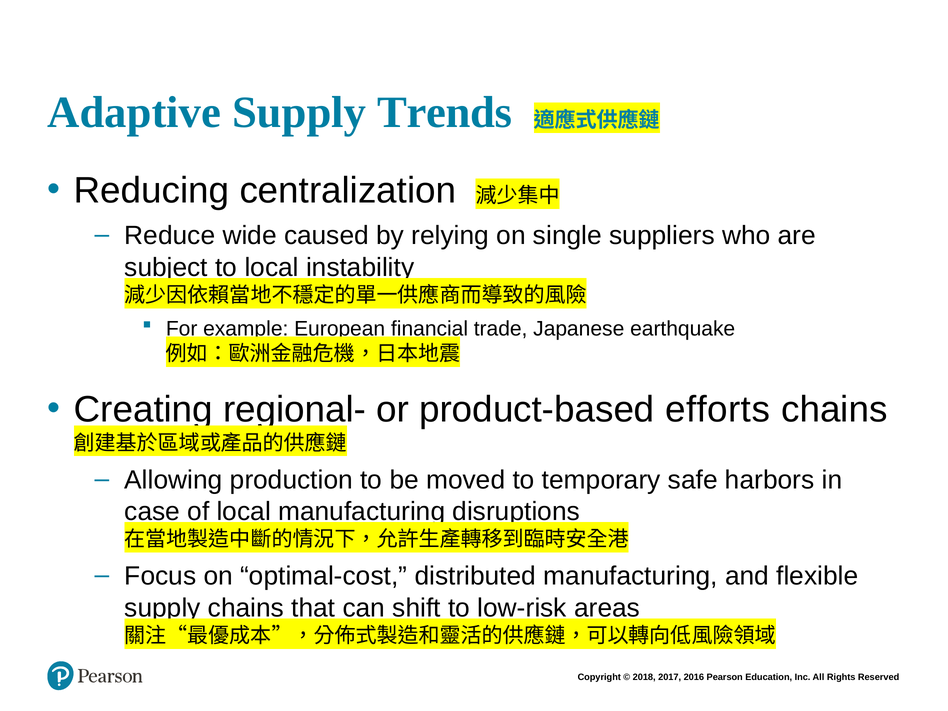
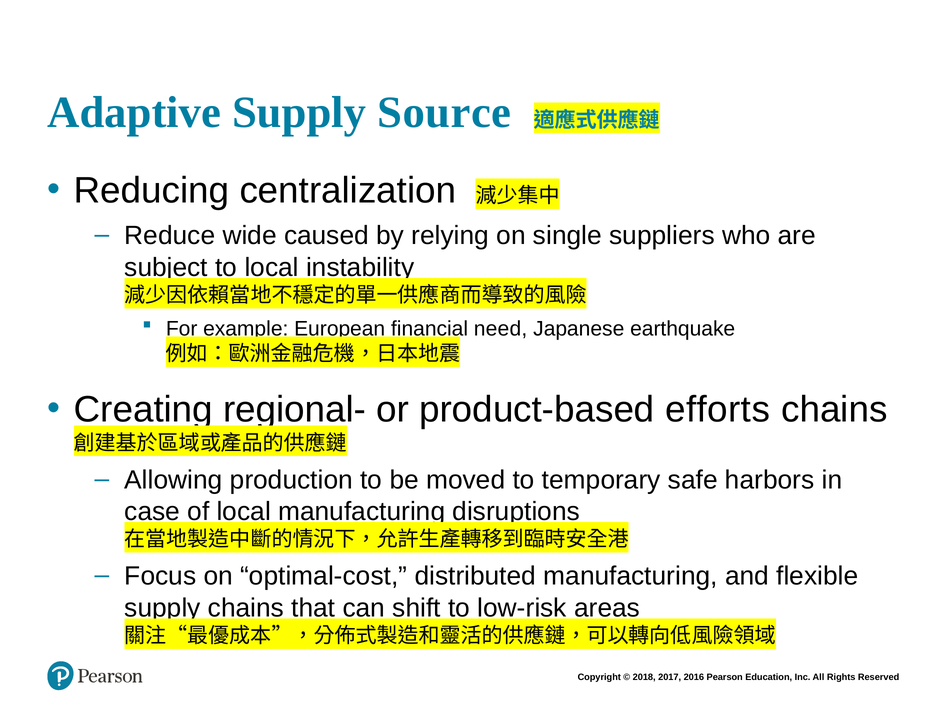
Trends: Trends -> Source
trade: trade -> need
